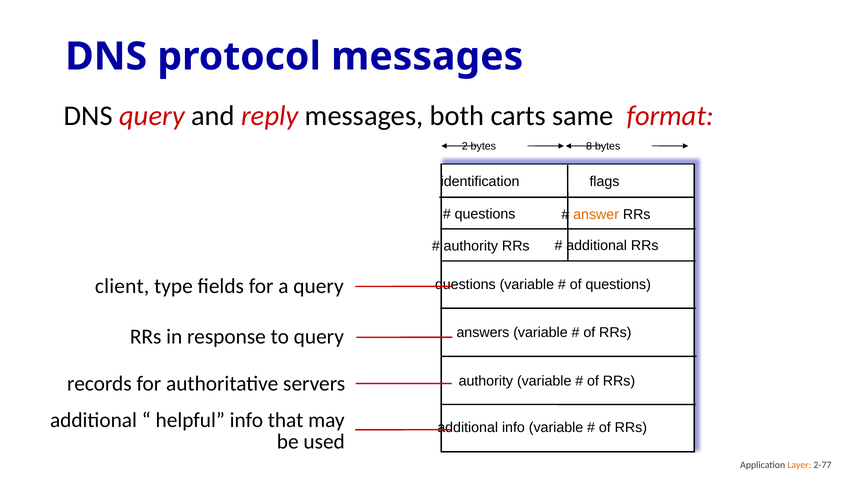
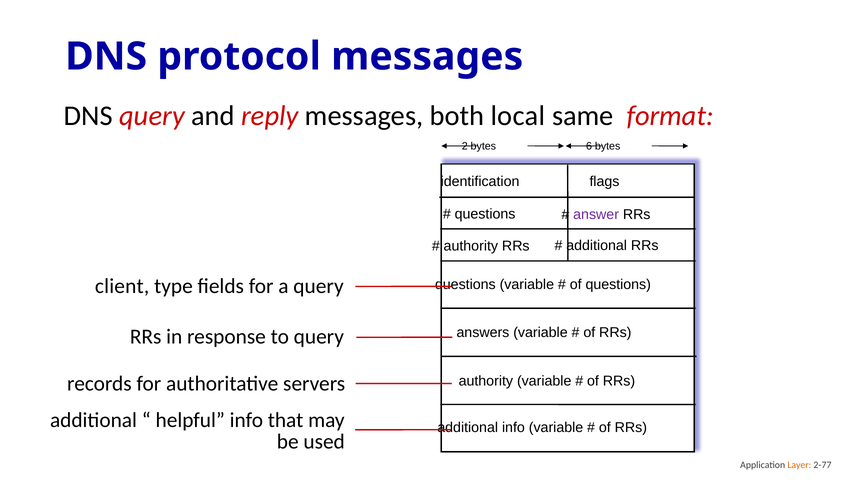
carts: carts -> local
8: 8 -> 6
answer colour: orange -> purple
